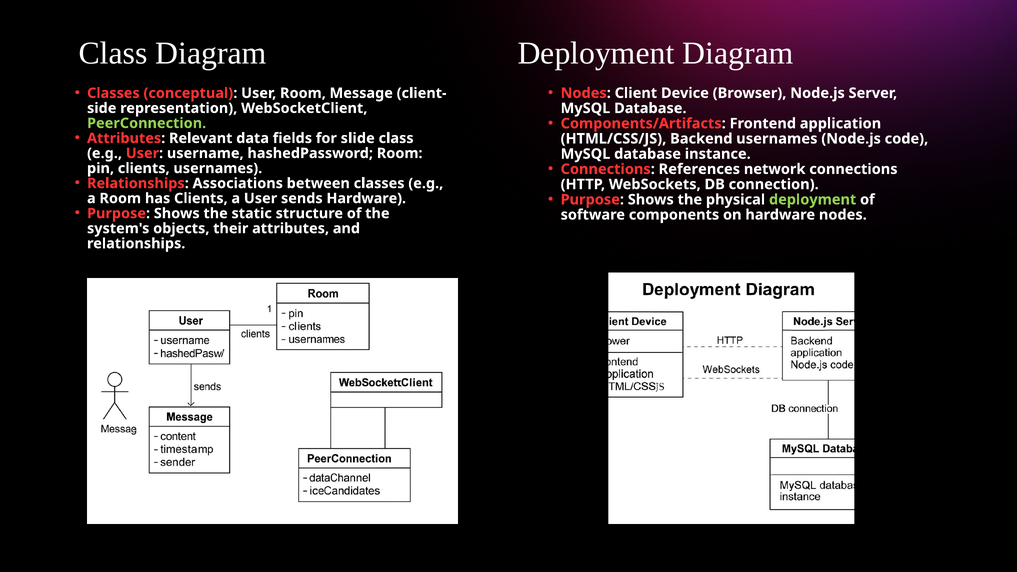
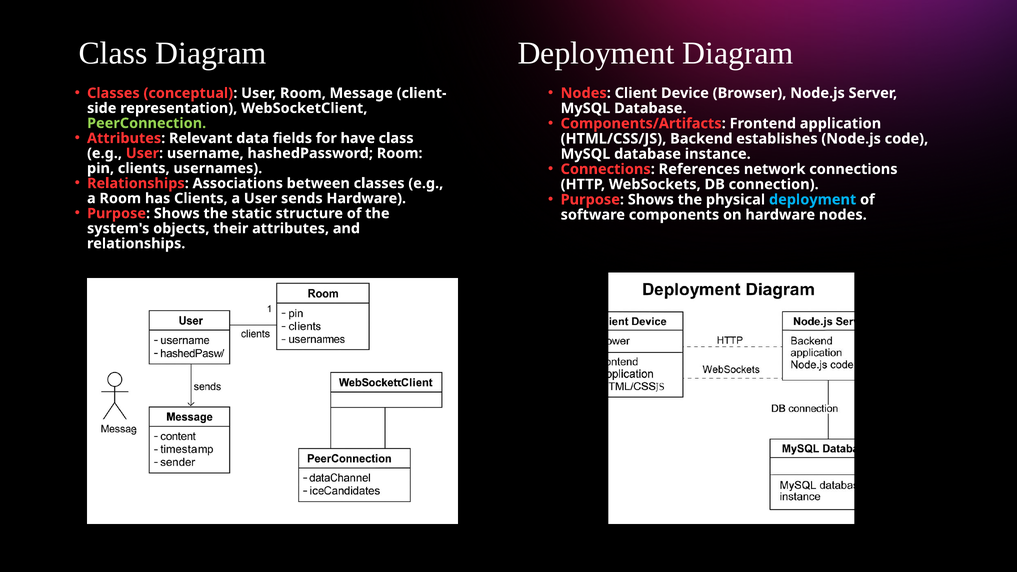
slide: slide -> have
Backend usernames: usernames -> establishes
deployment at (813, 200) colour: light green -> light blue
